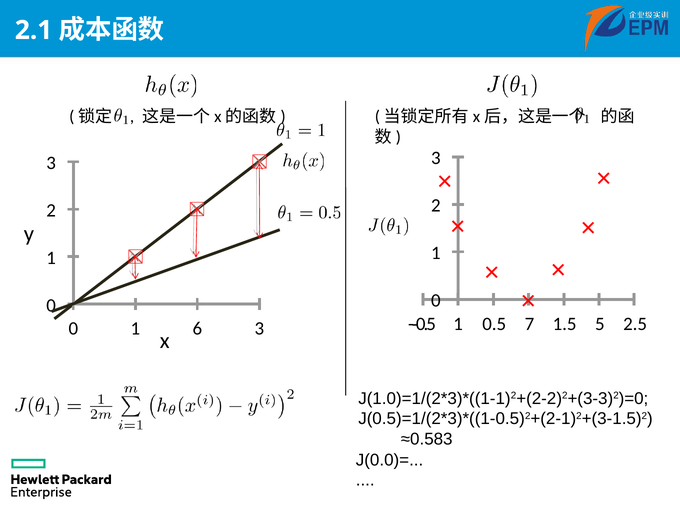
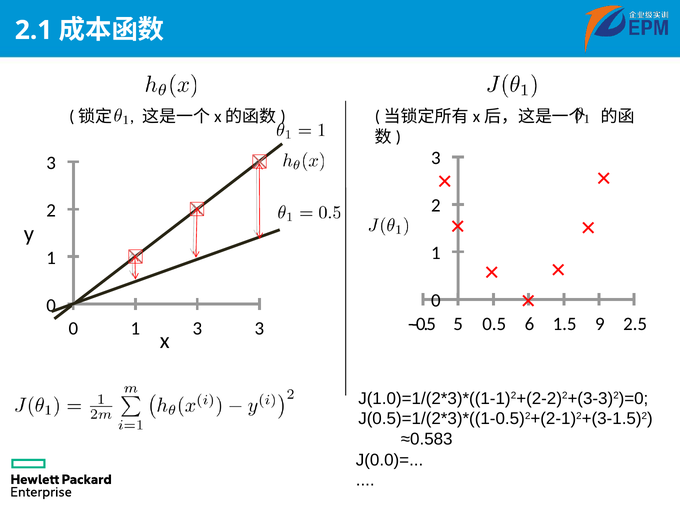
1 at (458, 324): 1 -> 5
7: 7 -> 6
5: 5 -> 9
1 6: 6 -> 3
